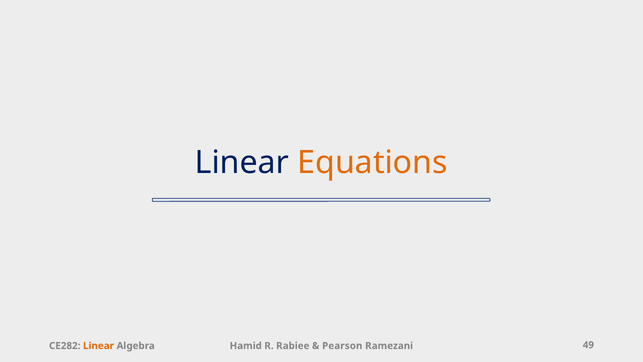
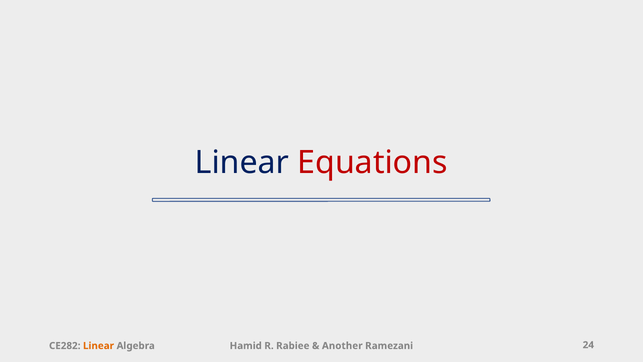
Equations colour: orange -> red
Pearson: Pearson -> Another
49: 49 -> 24
